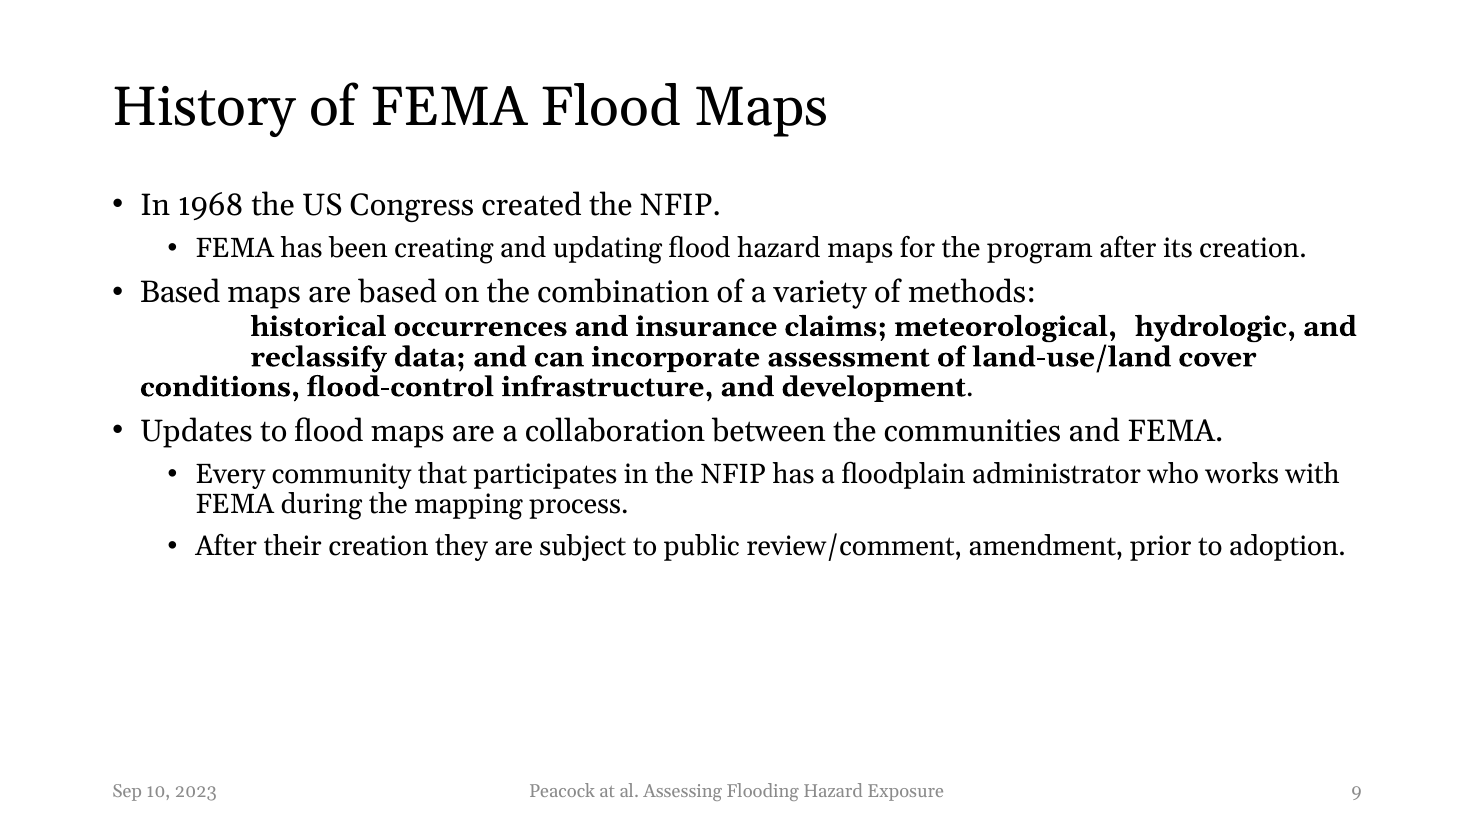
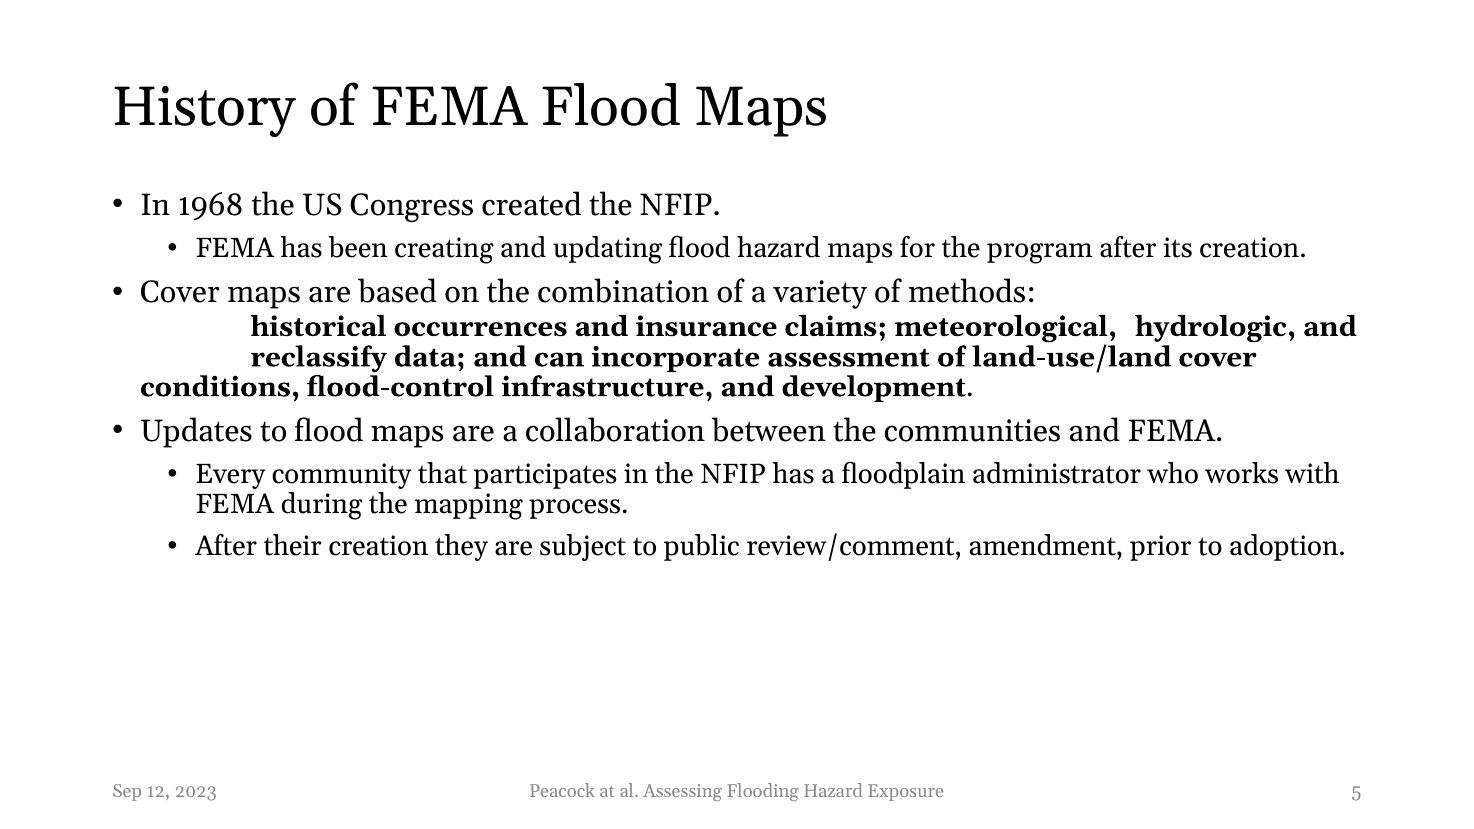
Based at (180, 293): Based -> Cover
9: 9 -> 5
10: 10 -> 12
